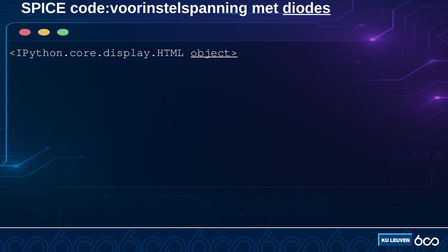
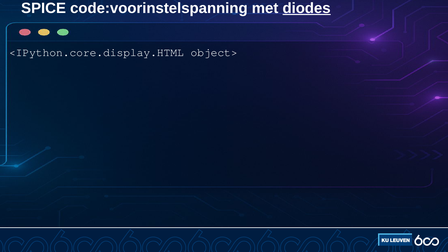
object> underline: present -> none
